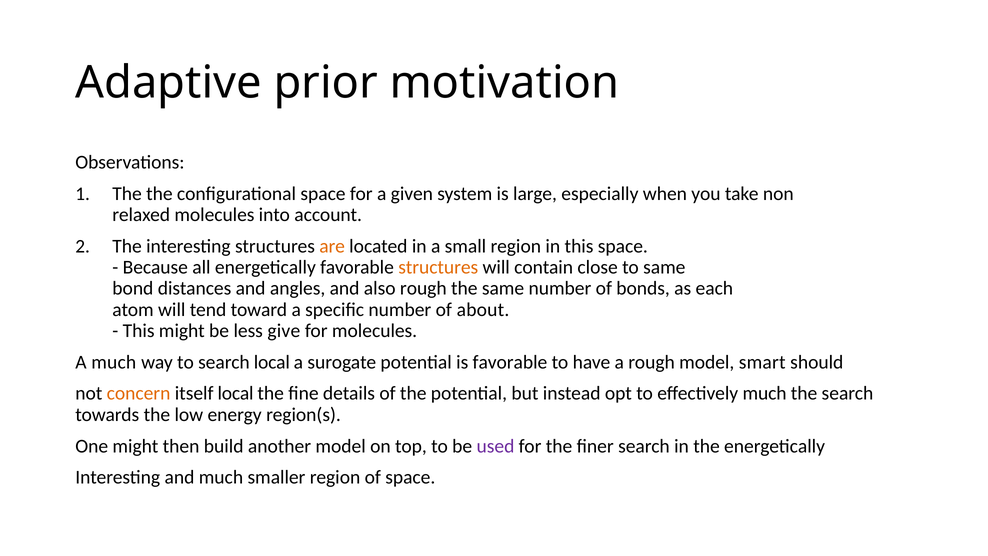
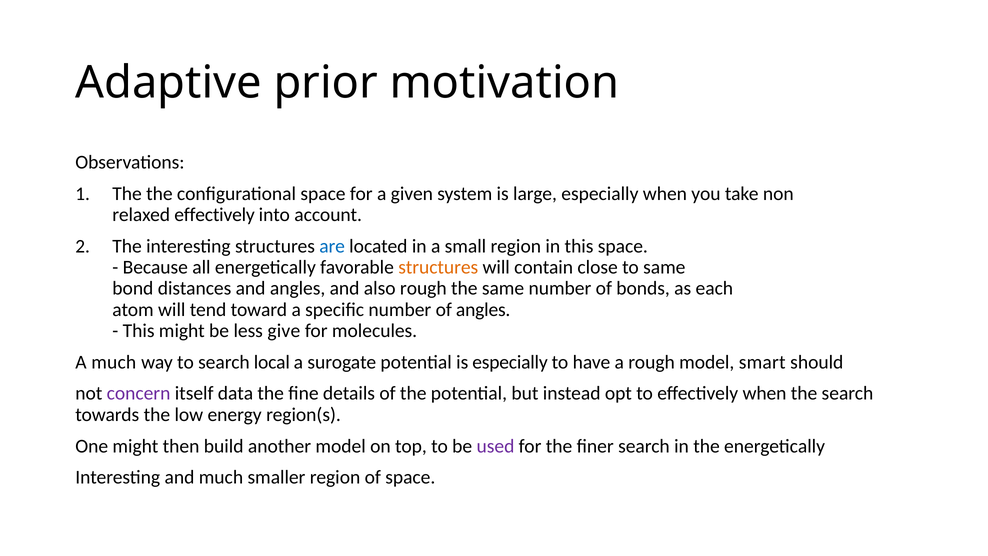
relaxed molecules: molecules -> effectively
are colour: orange -> blue
of about: about -> angles
is favorable: favorable -> especially
concern colour: orange -> purple
itself local: local -> data
effectively much: much -> when
